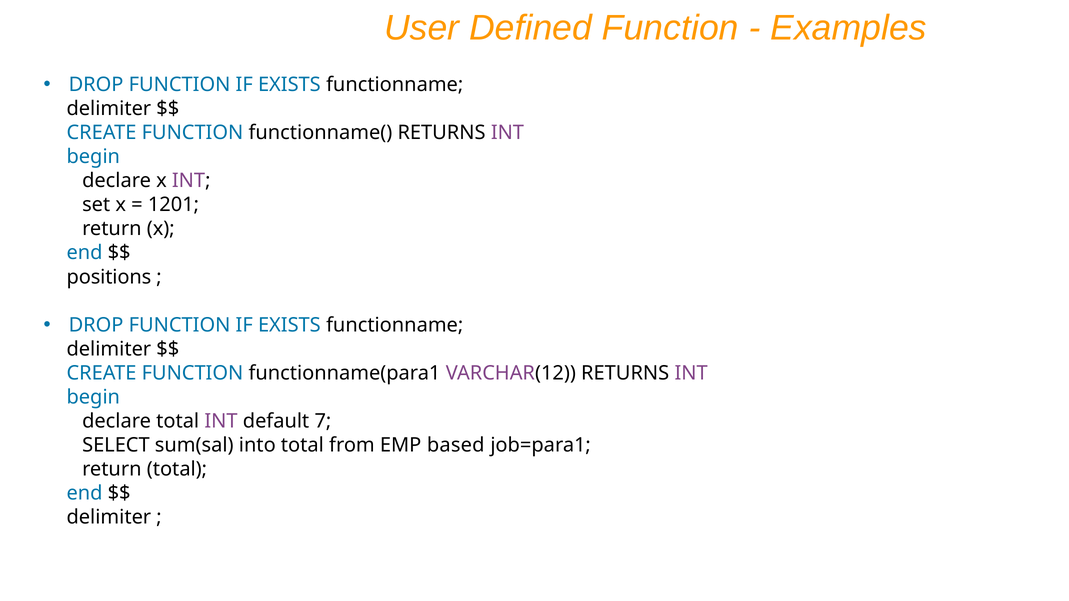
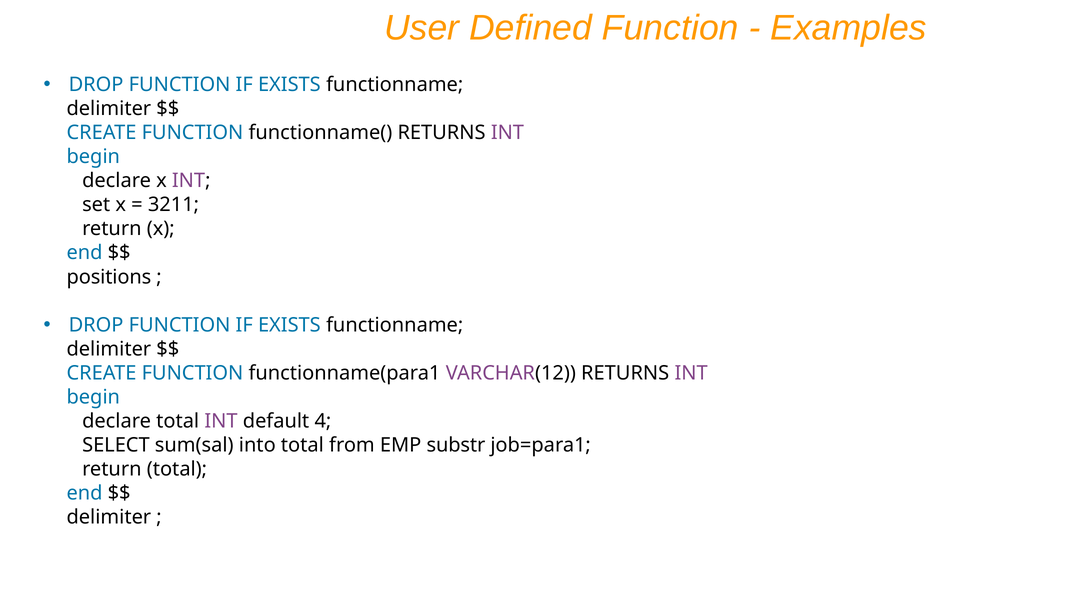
1201: 1201 -> 3211
7: 7 -> 4
based: based -> substr
